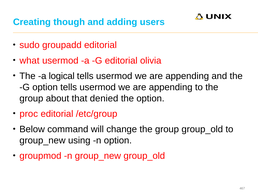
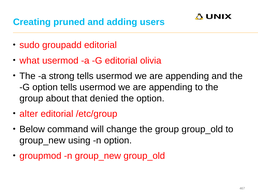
though: though -> pruned
logical: logical -> strong
proc: proc -> alter
